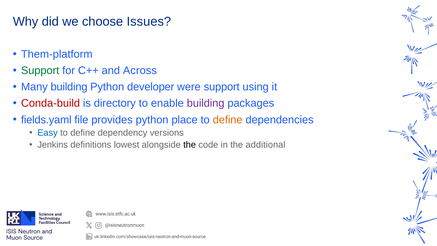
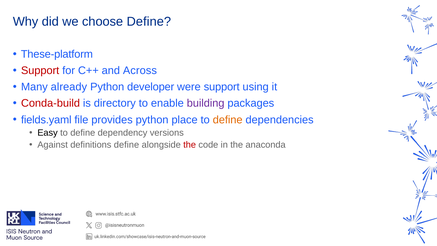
choose Issues: Issues -> Define
Them-platform: Them-platform -> These-platform
Support at (40, 71) colour: green -> red
Many building: building -> already
Easy colour: blue -> black
Jenkins: Jenkins -> Against
definitions lowest: lowest -> define
the at (190, 145) colour: black -> red
additional: additional -> anaconda
